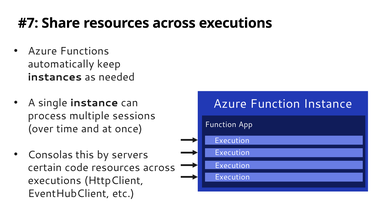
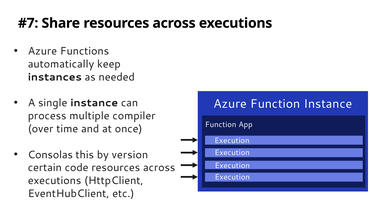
sessions: sessions -> compiler
servers: servers -> version
